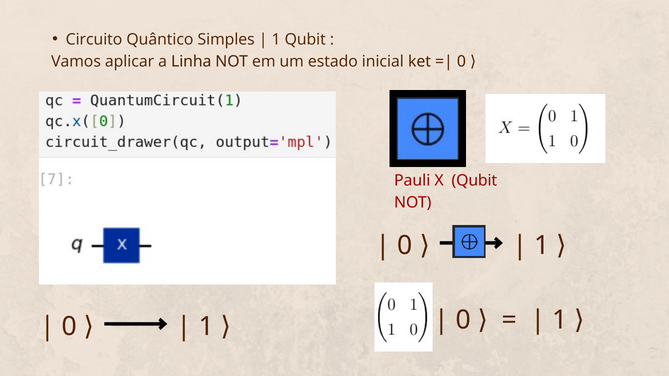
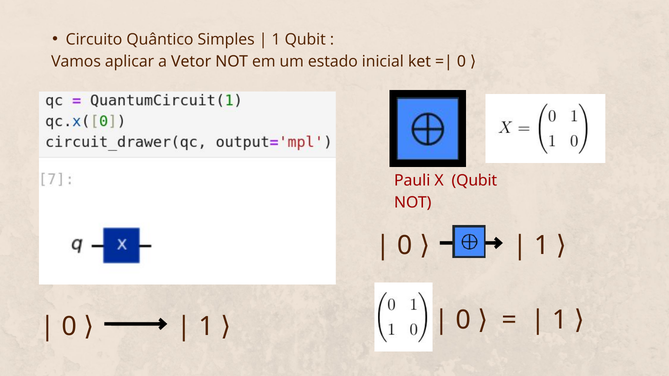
Linha: Linha -> Vetor
